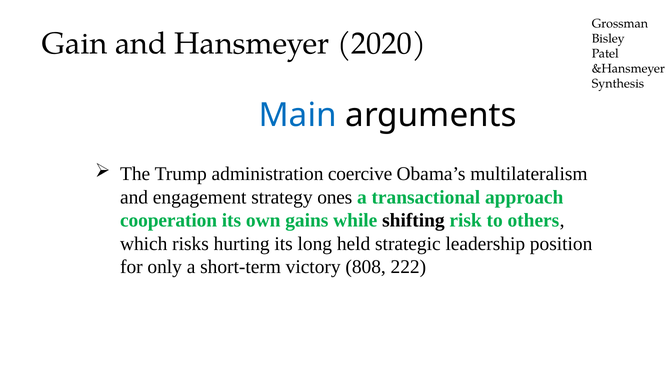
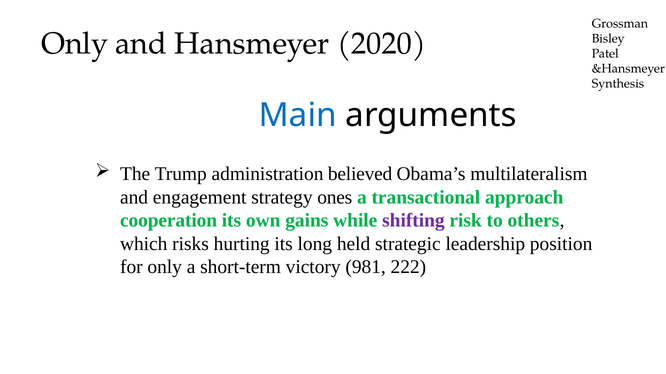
Gain at (74, 44): Gain -> Only
coercive: coercive -> believed
shifting colour: black -> purple
808: 808 -> 981
